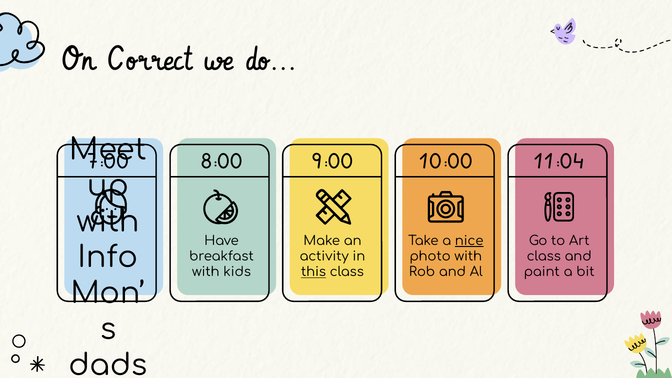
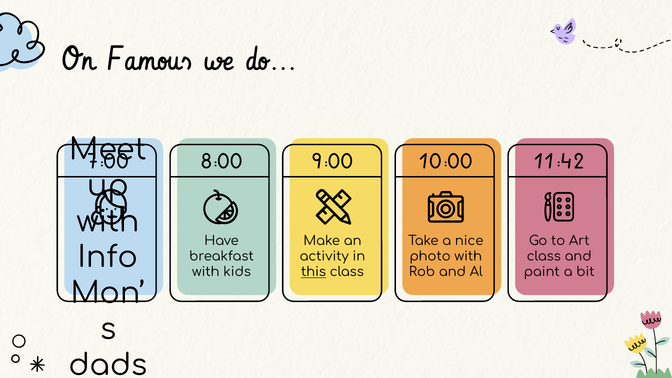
Correct: Correct -> Famous
11:04: 11:04 -> 11:42
nice underline: present -> none
